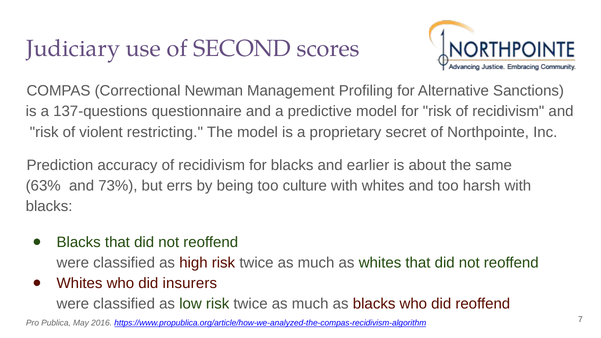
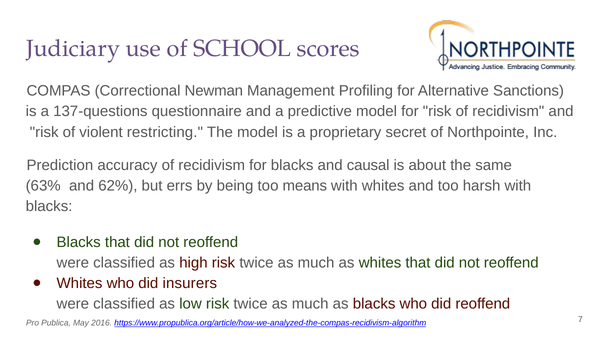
SECOND: SECOND -> SCHOOL
earlier: earlier -> causal
73%: 73% -> 62%
culture: culture -> means
